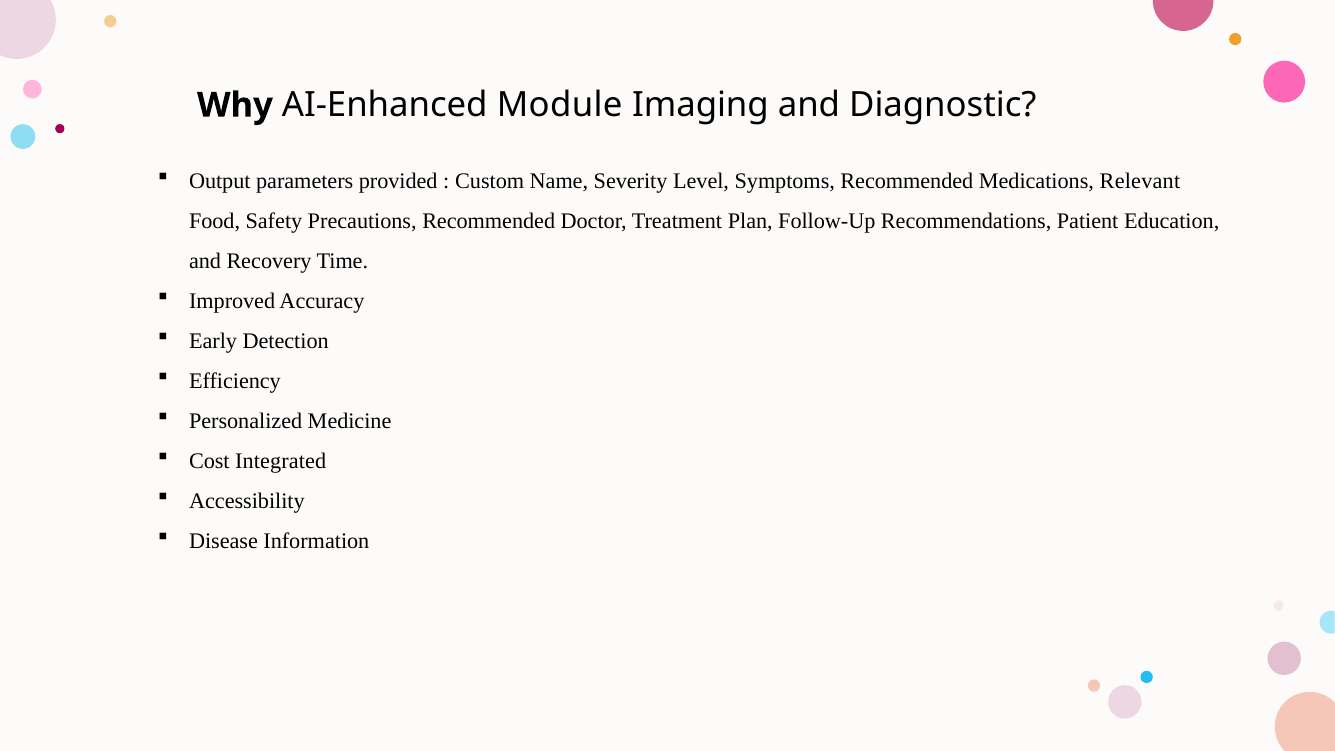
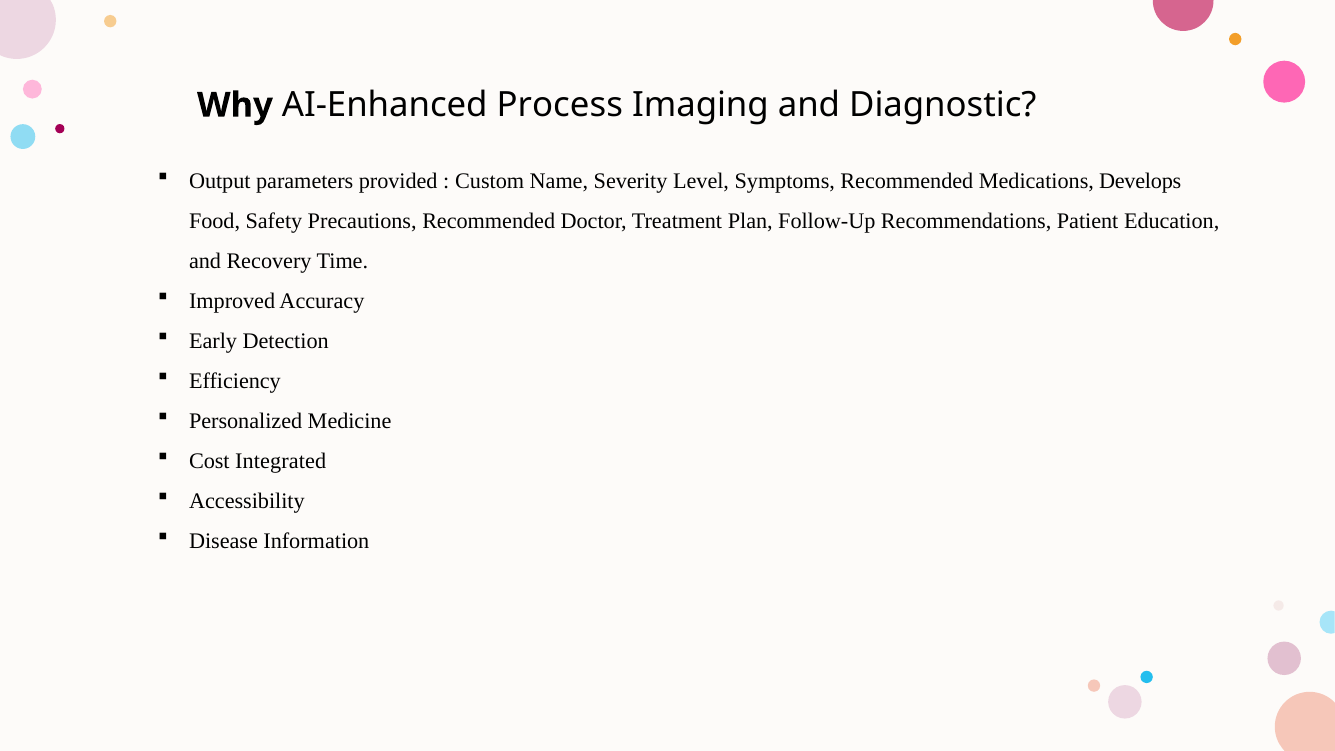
Module: Module -> Process
Relevant: Relevant -> Develops
